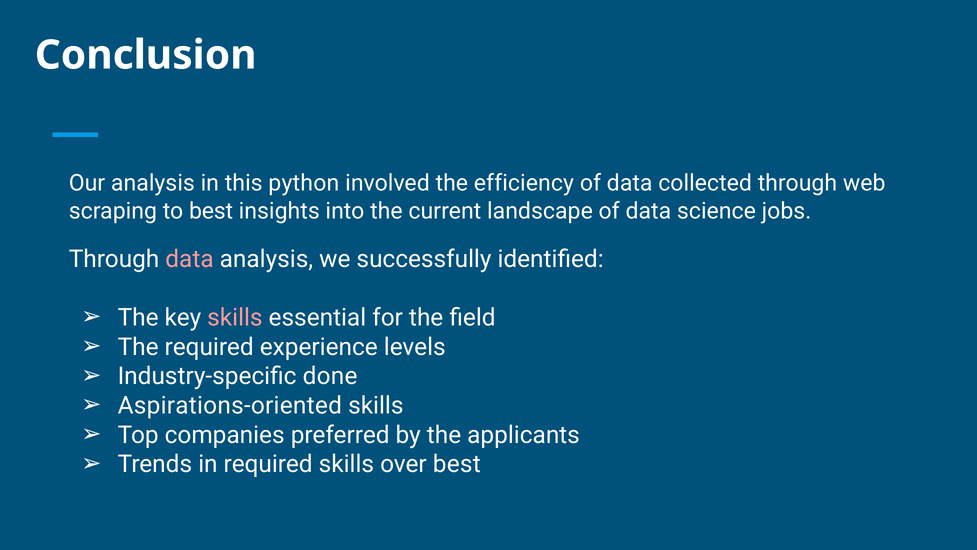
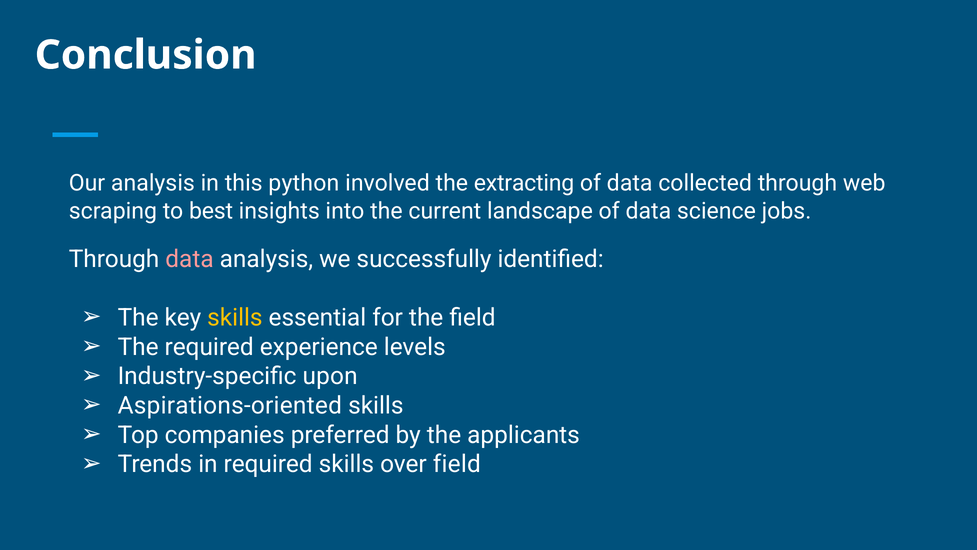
efficiency: efficiency -> extracting
skills at (235, 318) colour: pink -> yellow
done: done -> upon
over best: best -> field
